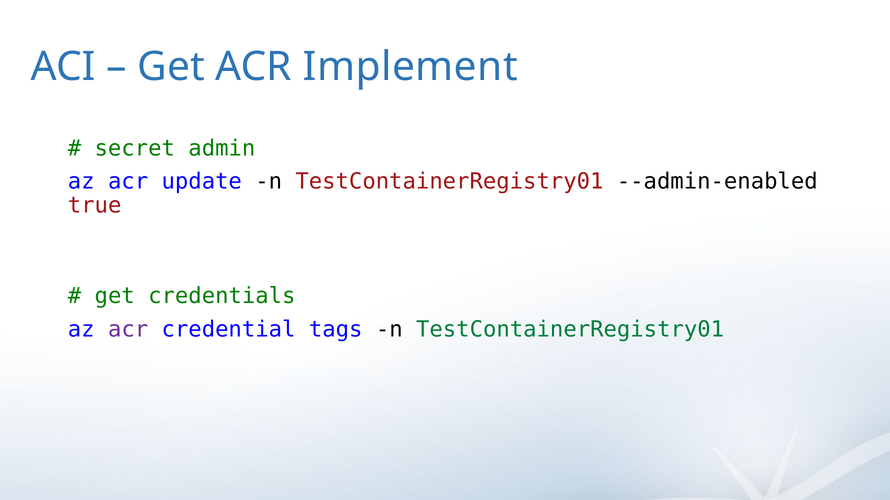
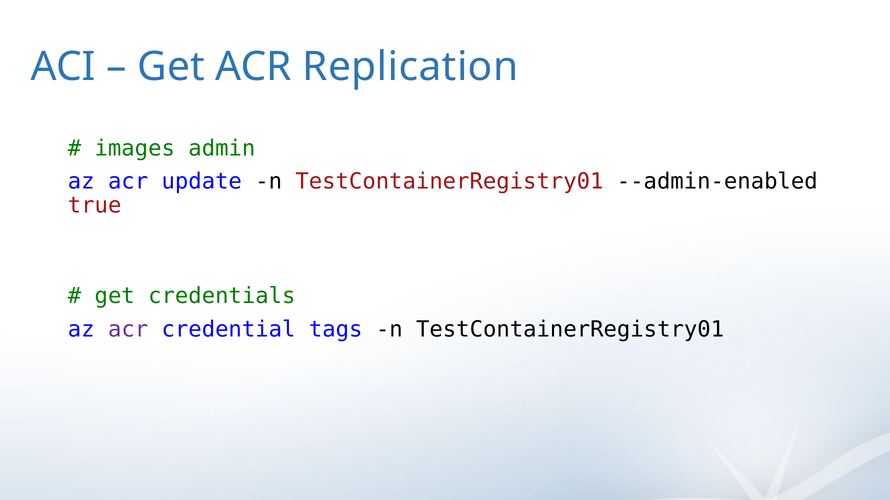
Implement: Implement -> Replication
secret: secret -> images
TestContainerRegistry01 at (570, 330) colour: green -> black
